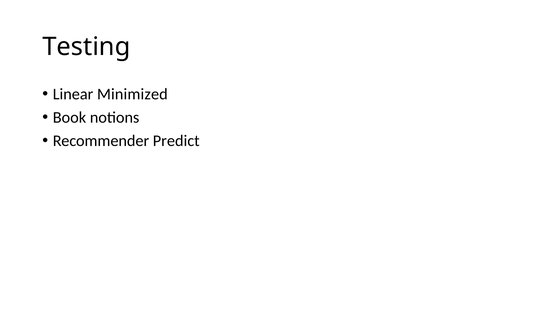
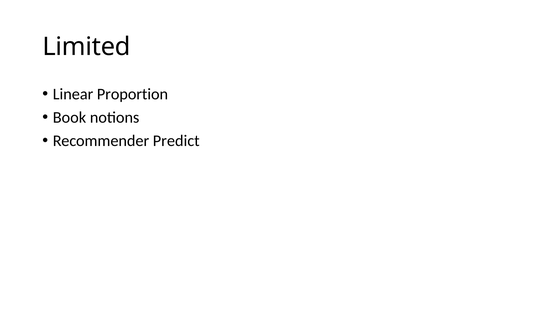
Testing: Testing -> Limited
Minimized: Minimized -> Proportion
